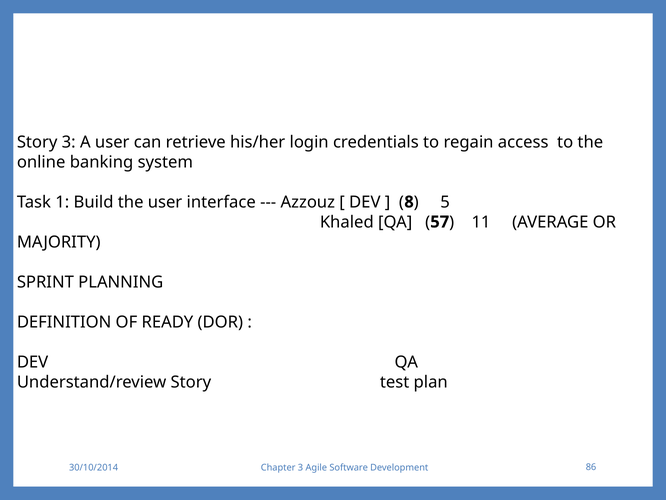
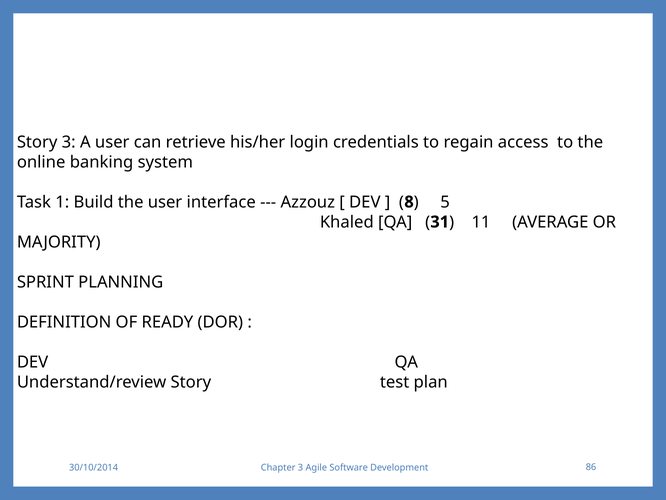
57: 57 -> 31
